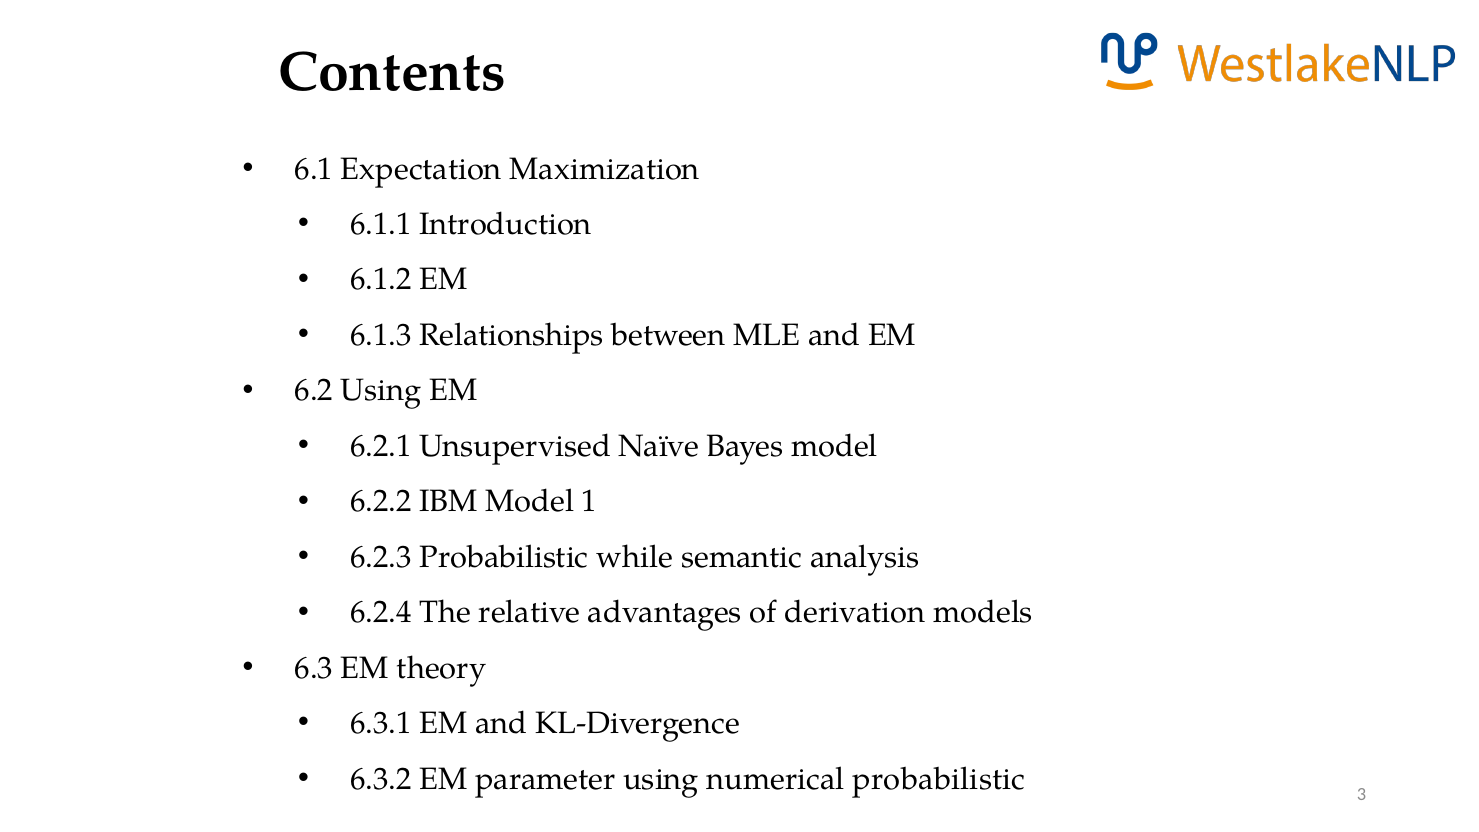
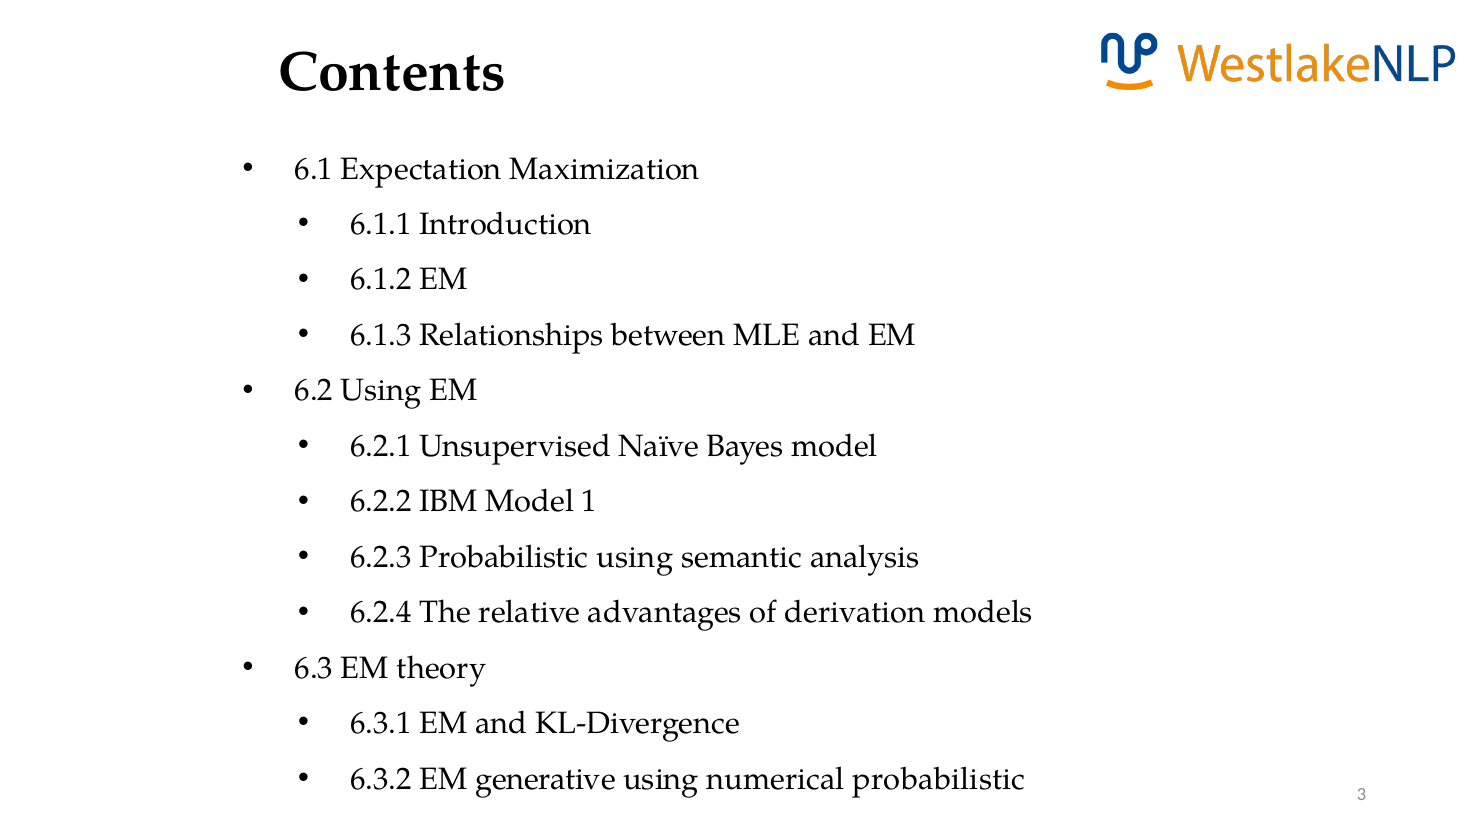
Probabilistic while: while -> using
parameter: parameter -> generative
